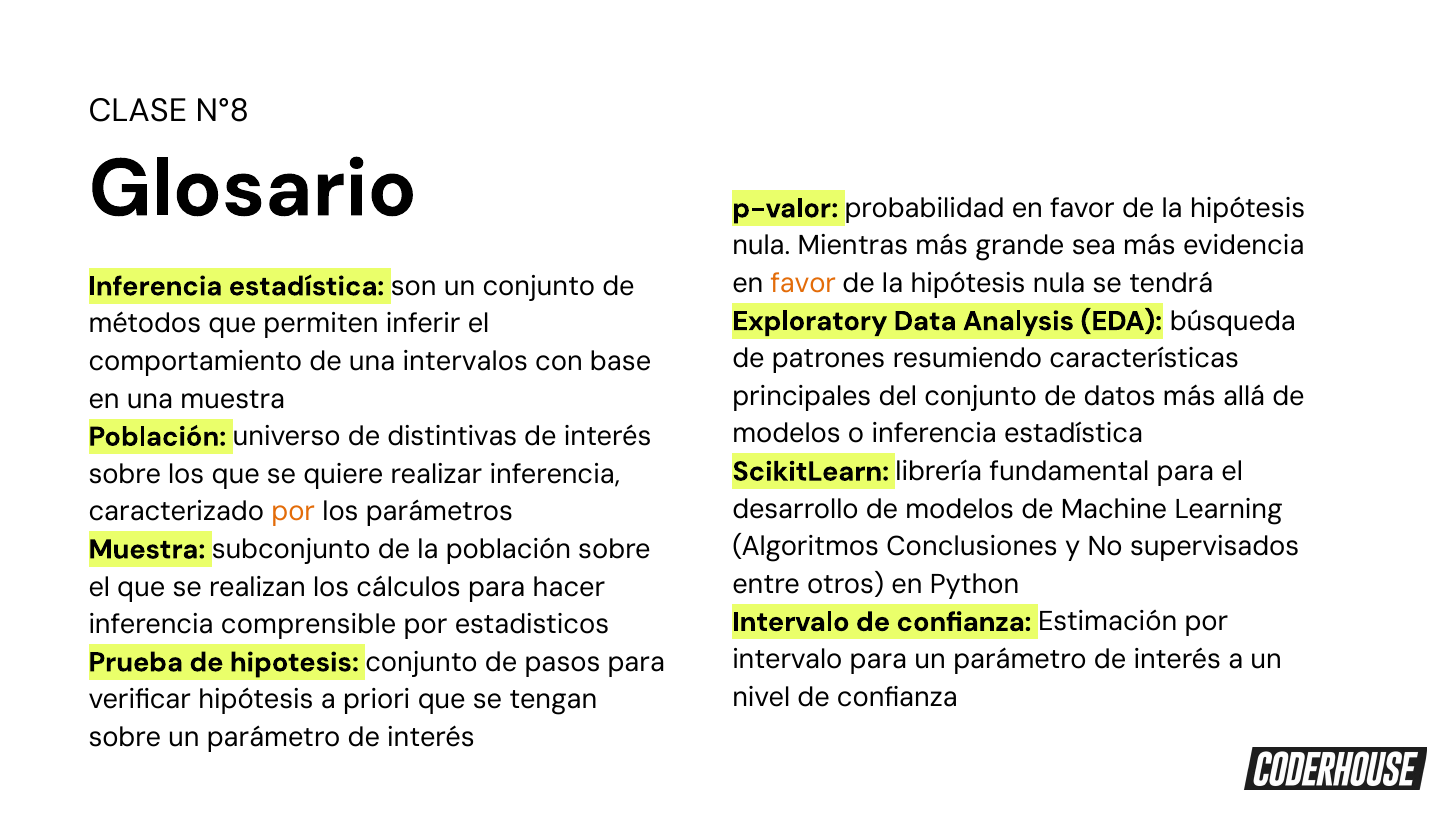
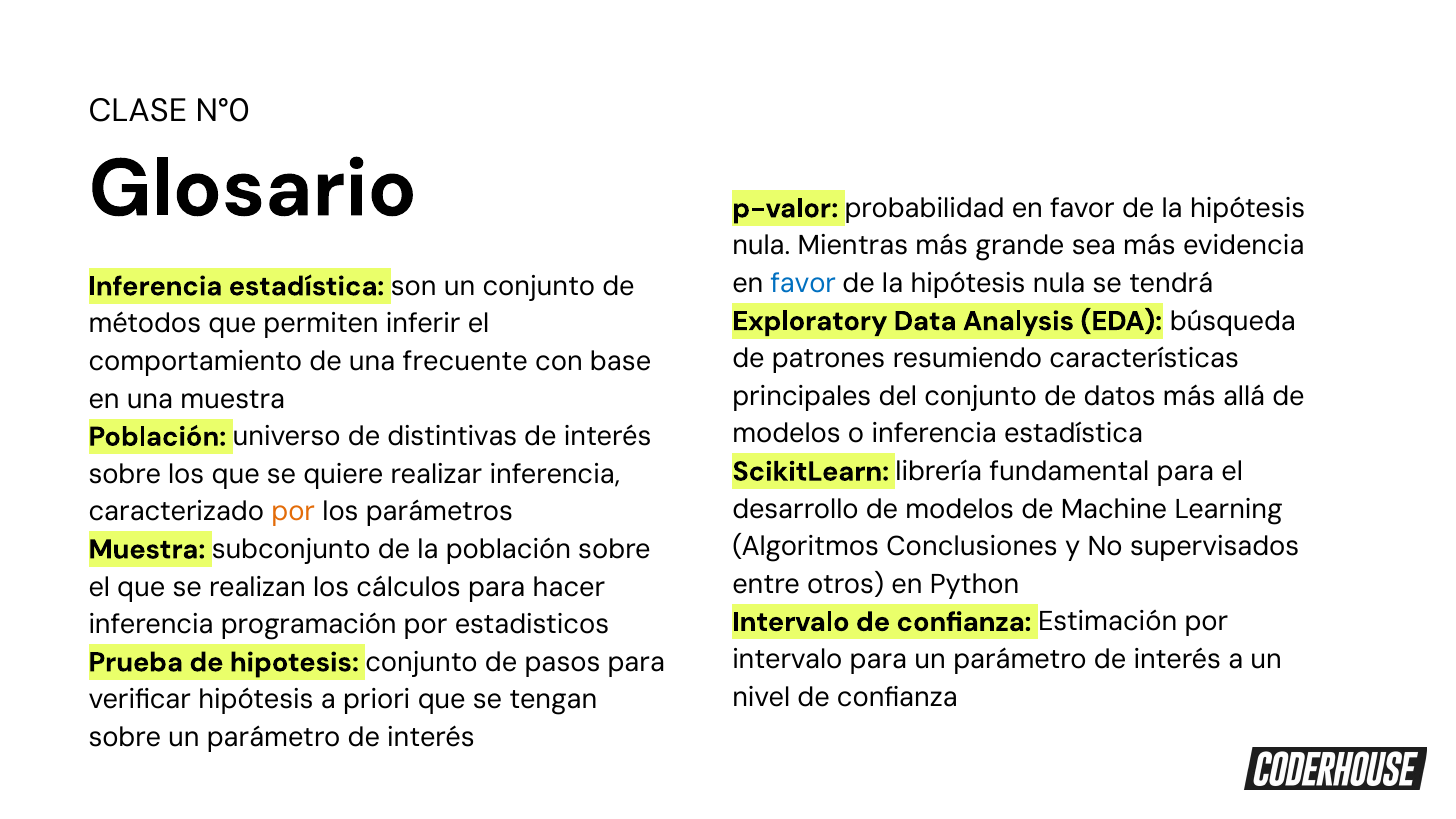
N°8: N°8 -> N°0
favor at (803, 284) colour: orange -> blue
intervalos: intervalos -> frecuente
comprensible: comprensible -> programación
